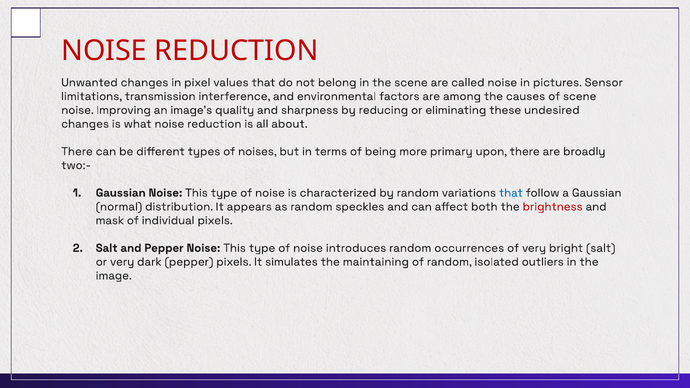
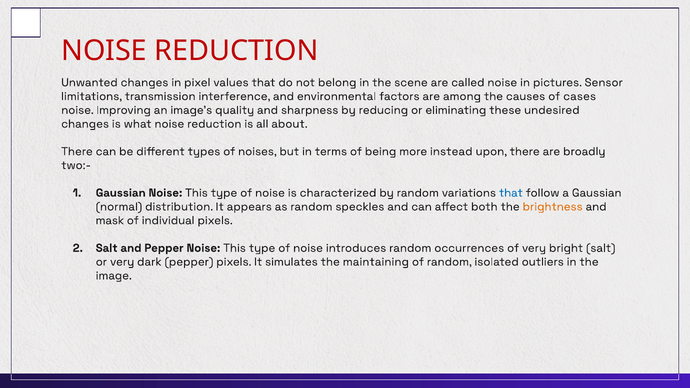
of scene: scene -> cases
primary: primary -> instead
brightness colour: red -> orange
